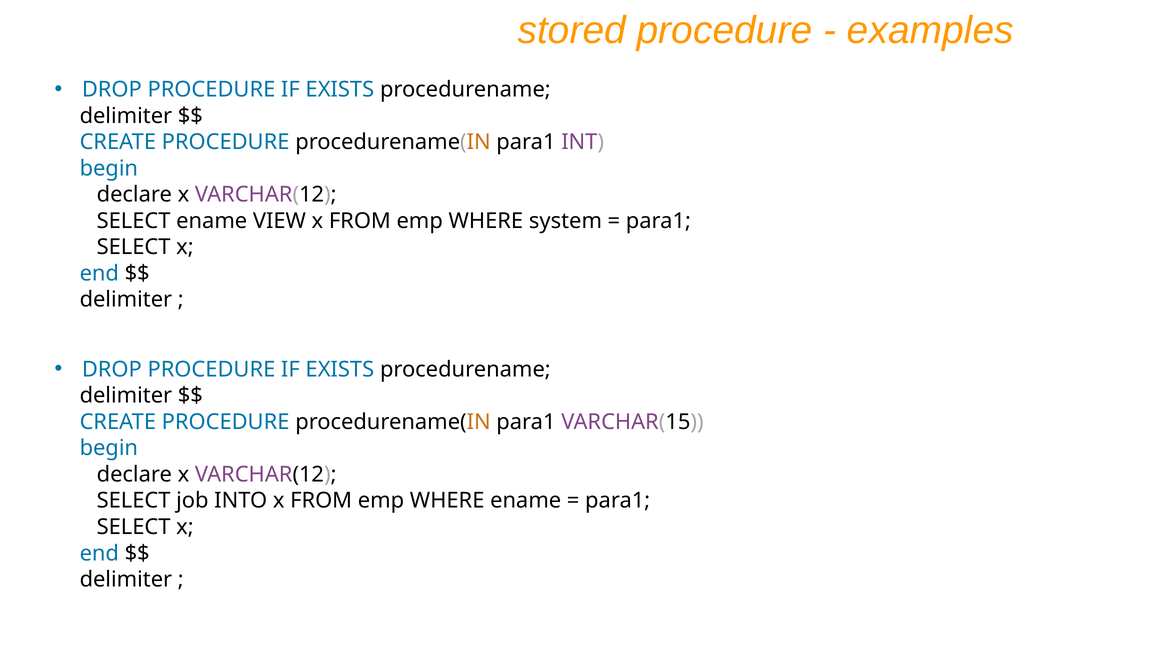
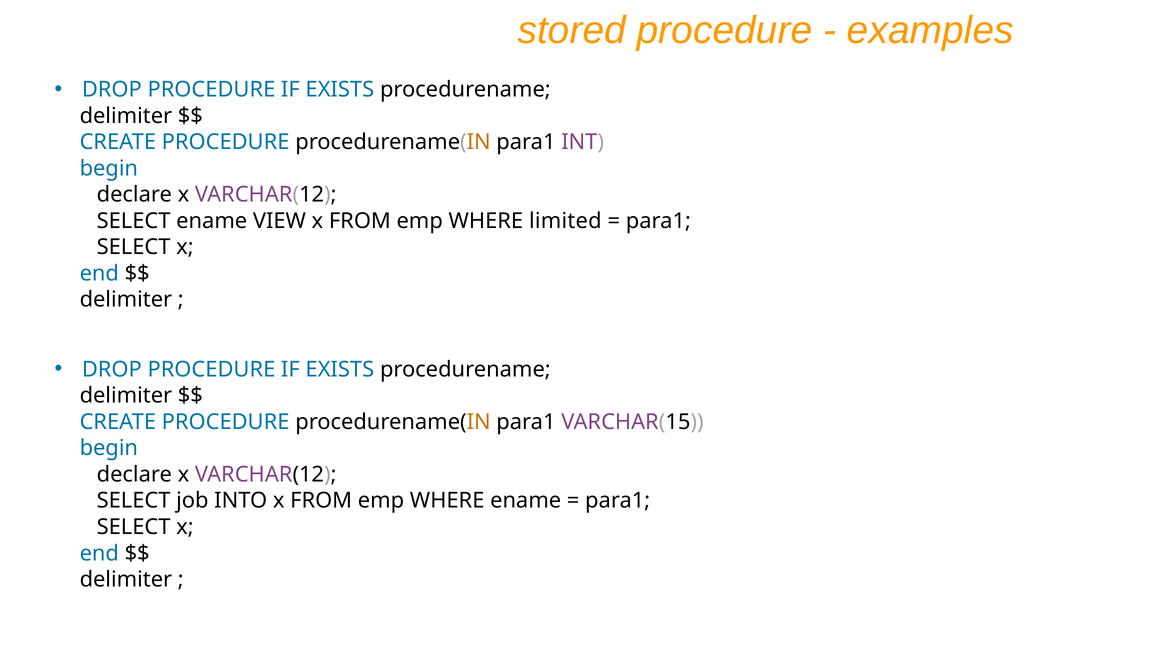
system: system -> limited
